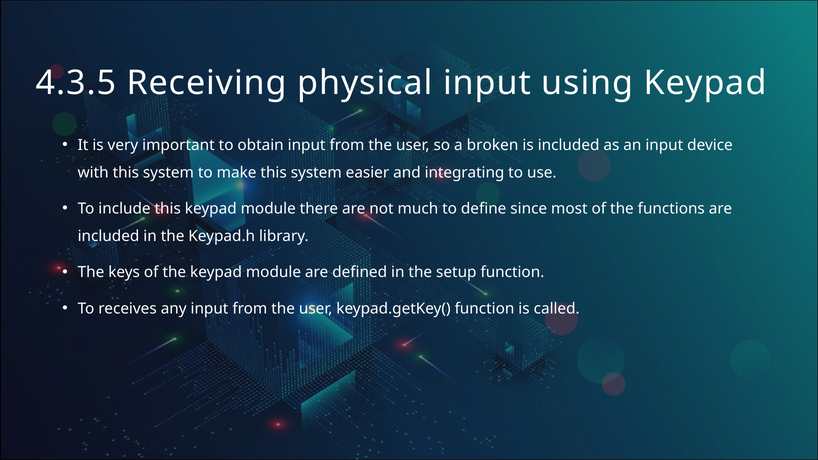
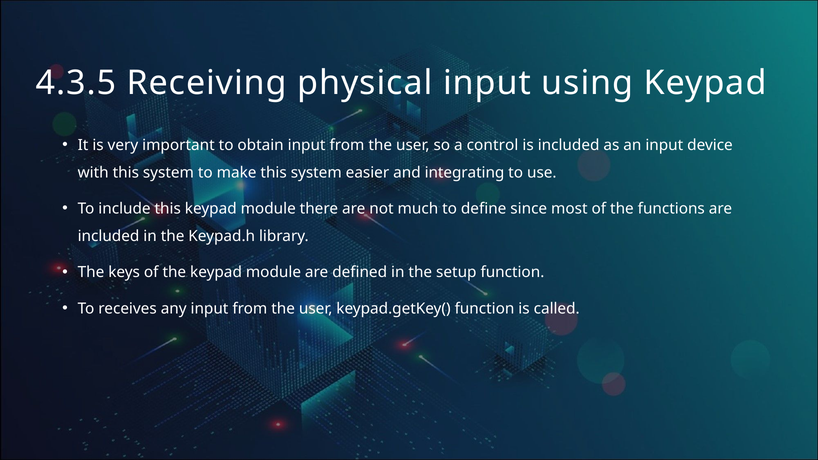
broken: broken -> control
